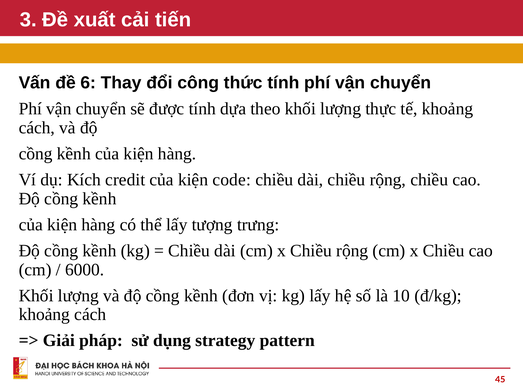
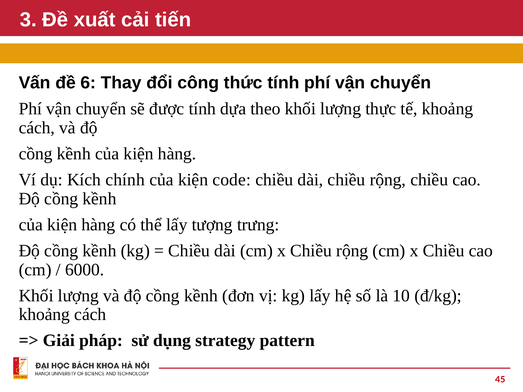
credit: credit -> chính
